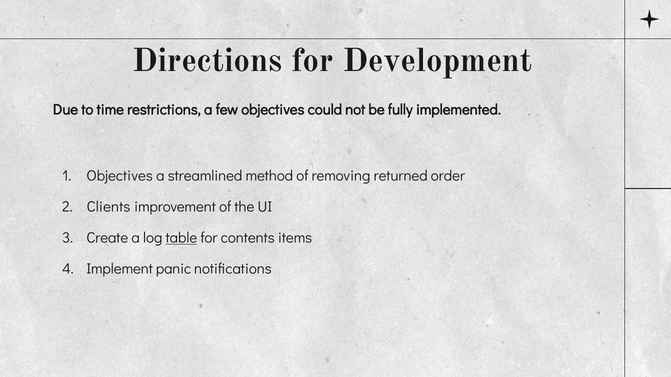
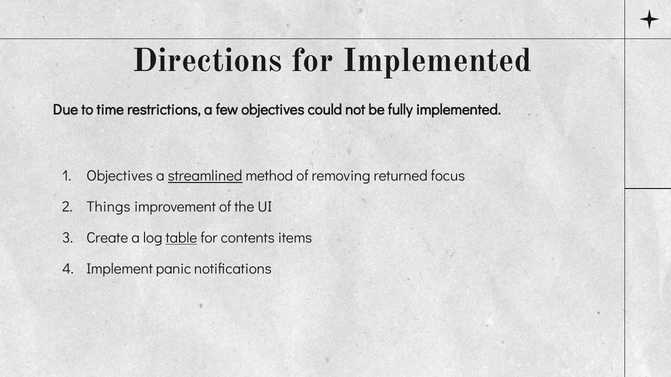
for Development: Development -> Implemented
streamlined underline: none -> present
order: order -> focus
Clients: Clients -> Things
